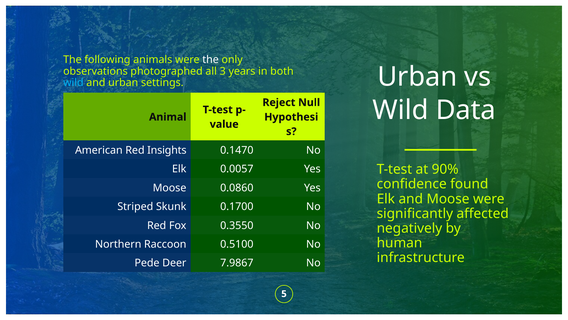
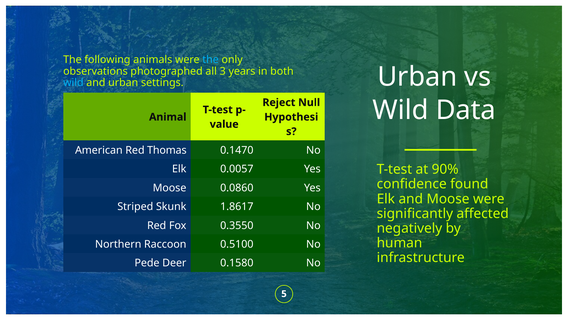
the at (211, 60) colour: white -> light blue
Insights: Insights -> Thomas
0.1700: 0.1700 -> 1.8617
7.9867: 7.9867 -> 0.1580
